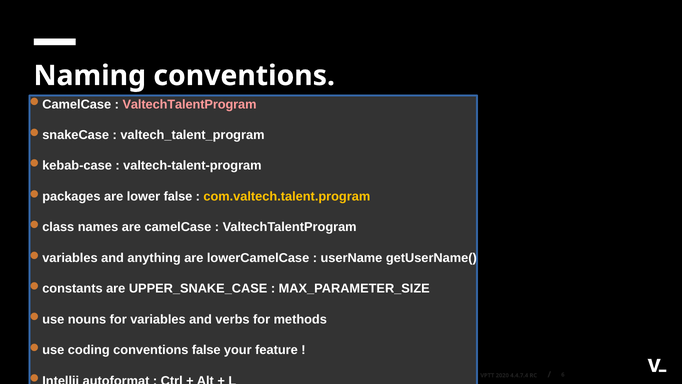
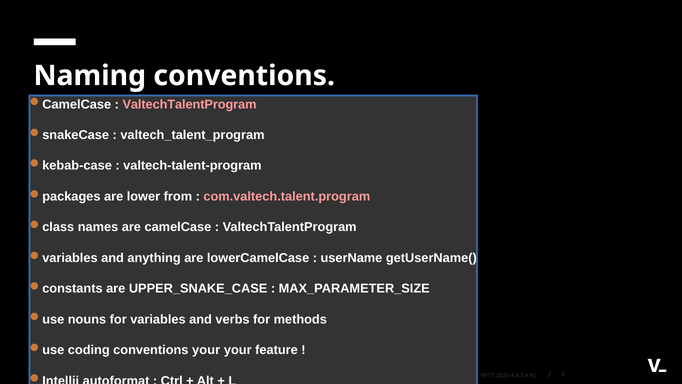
lower false: false -> from
com.valtech.talent.program colour: yellow -> pink
conventions false: false -> your
